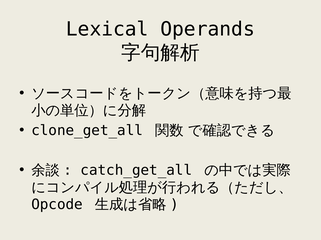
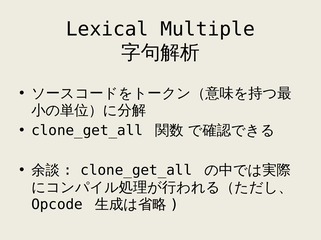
Operands: Operands -> Multiple
catch_get_all at (136, 171): catch_get_all -> clone_get_all
